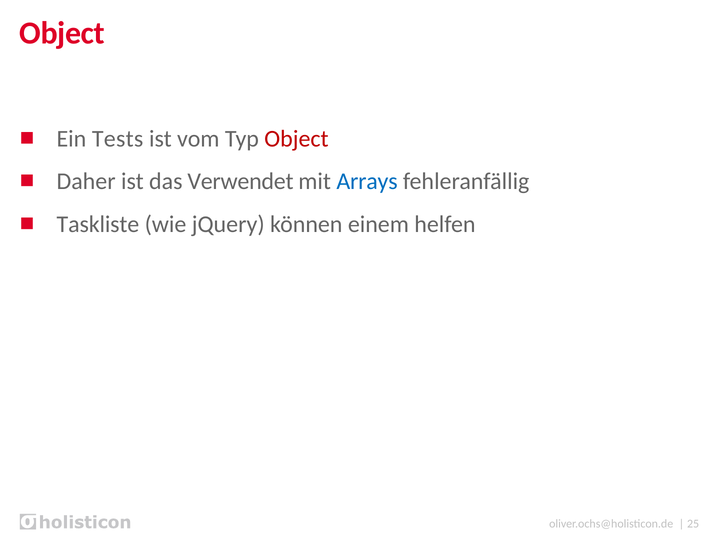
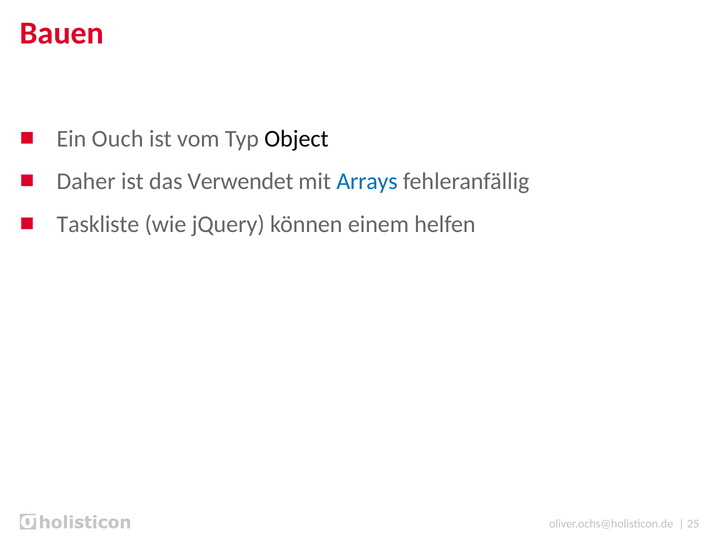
Object at (62, 33): Object -> Bauen
Tests: Tests -> Ouch
Object at (296, 138) colour: red -> black
